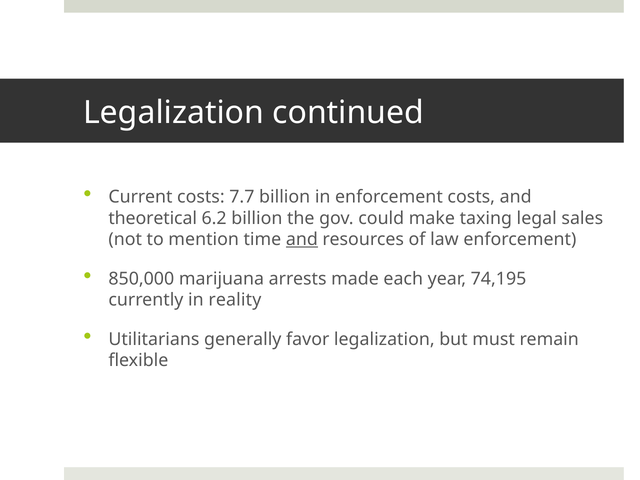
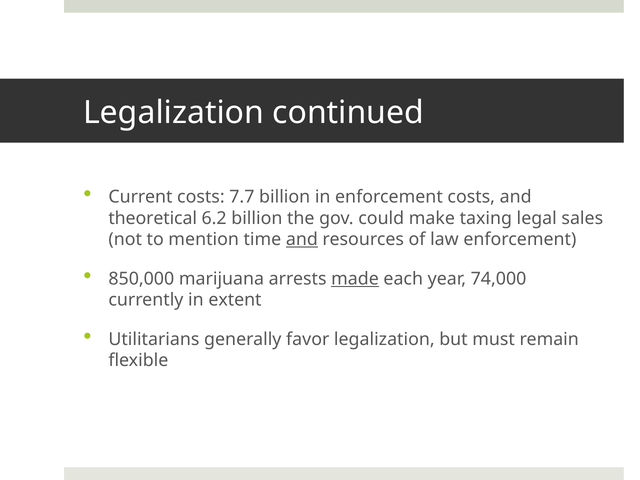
made underline: none -> present
74,195: 74,195 -> 74,000
reality: reality -> extent
